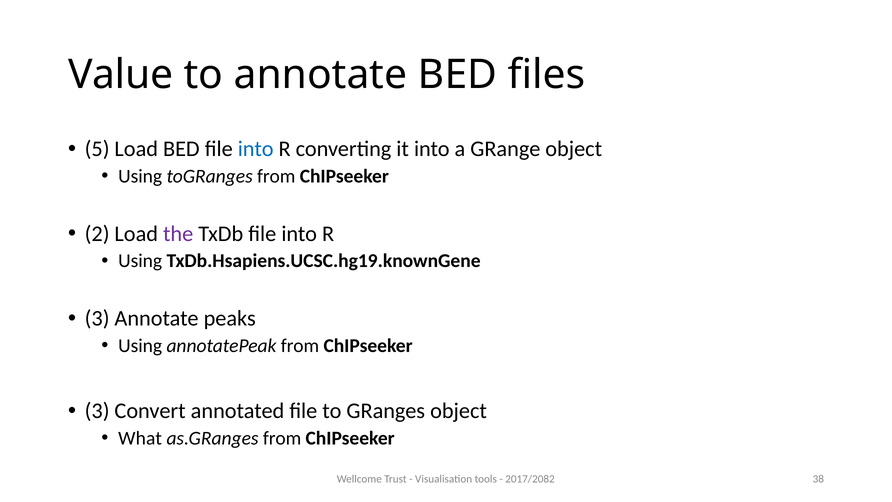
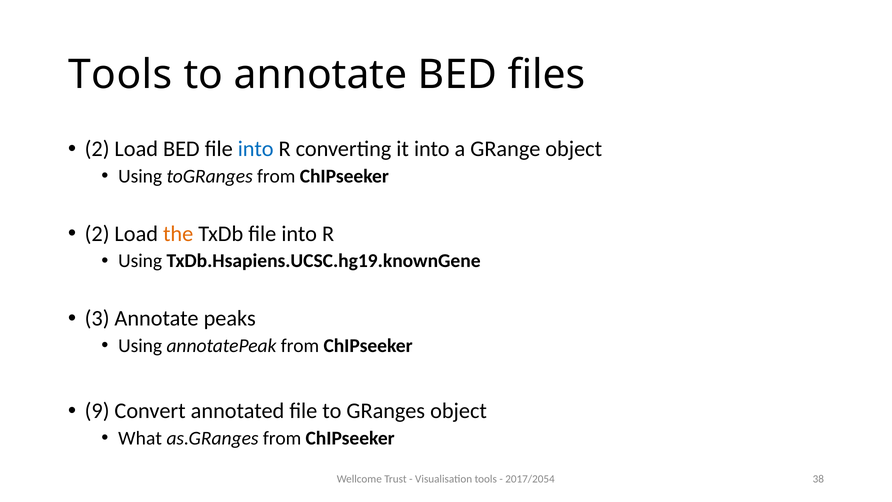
Value at (121, 75): Value -> Tools
5 at (97, 149): 5 -> 2
the colour: purple -> orange
3 at (97, 411): 3 -> 9
2017/2082: 2017/2082 -> 2017/2054
